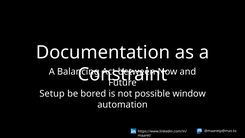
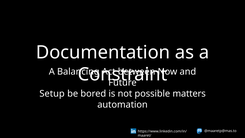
window: window -> matters
